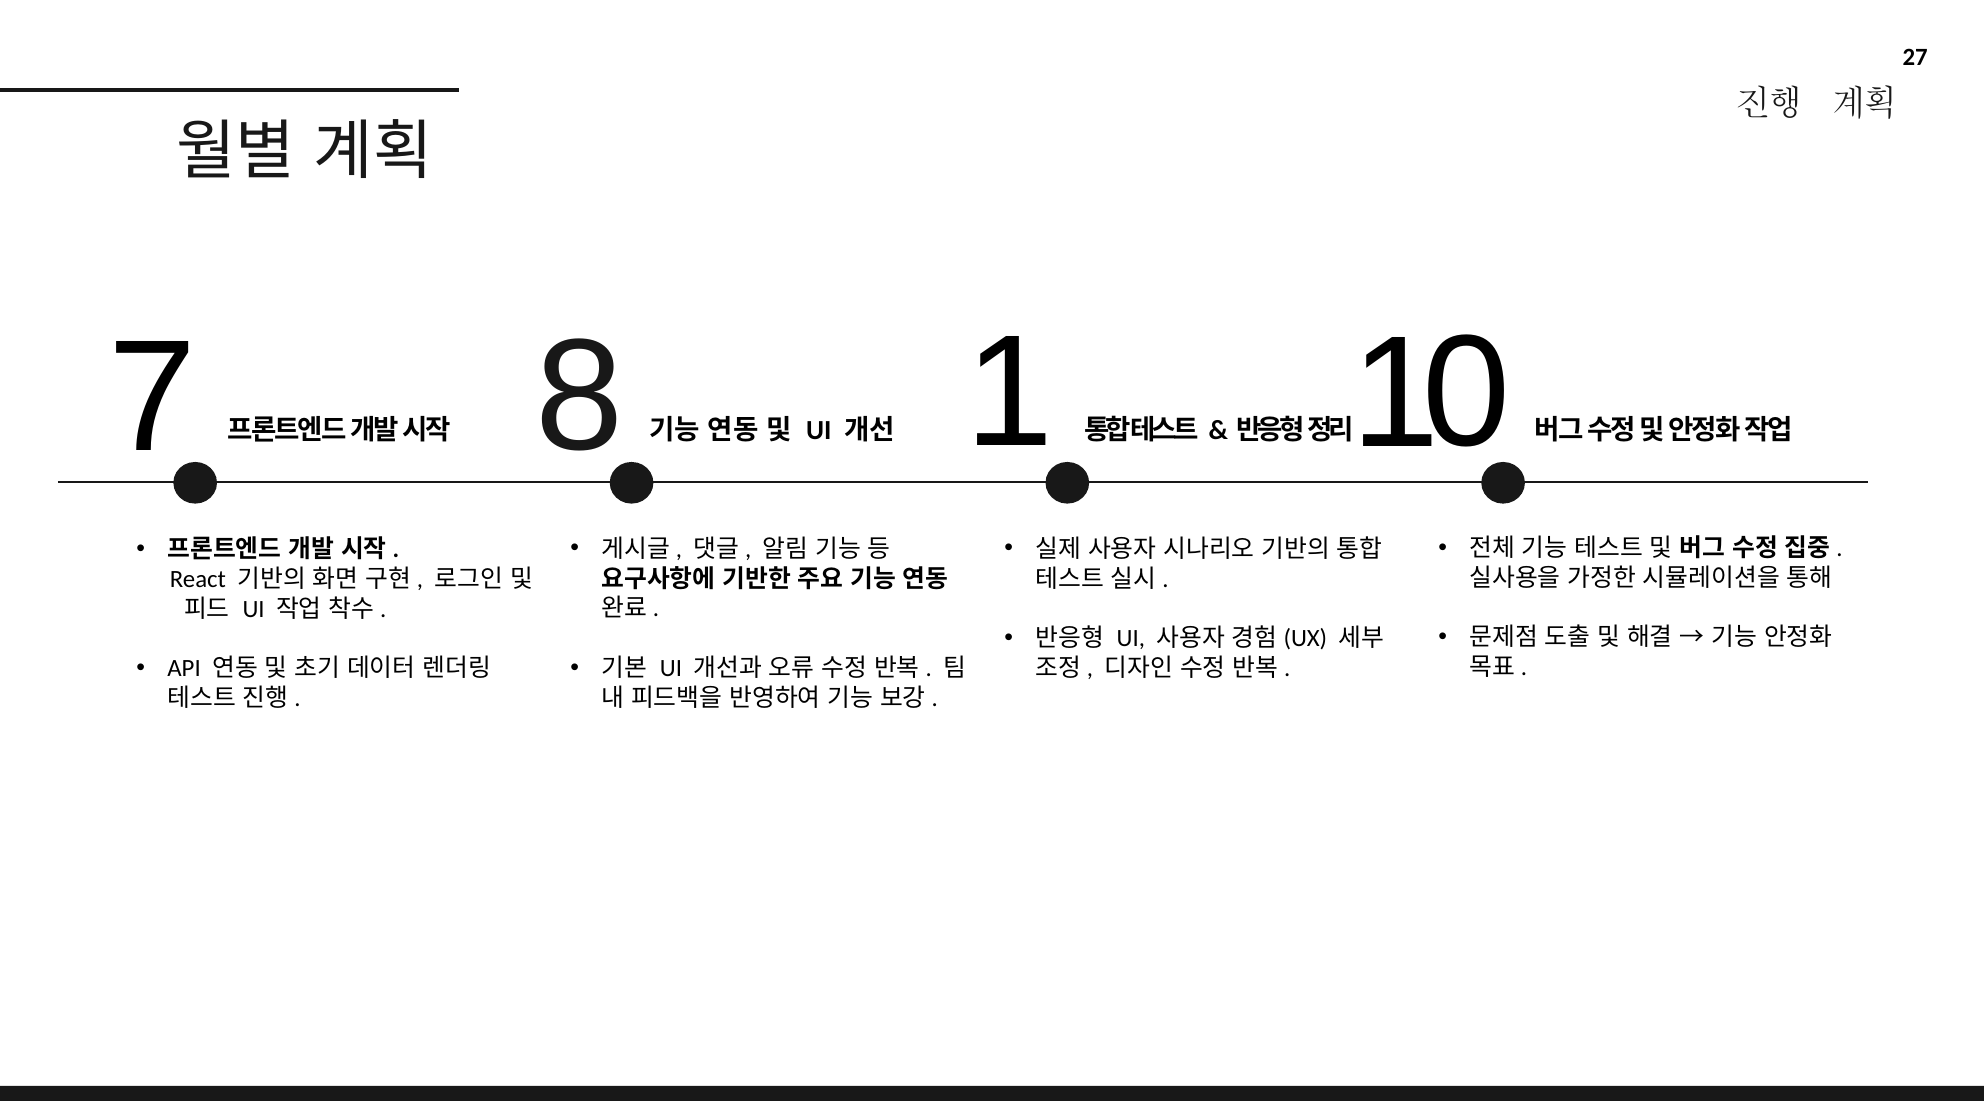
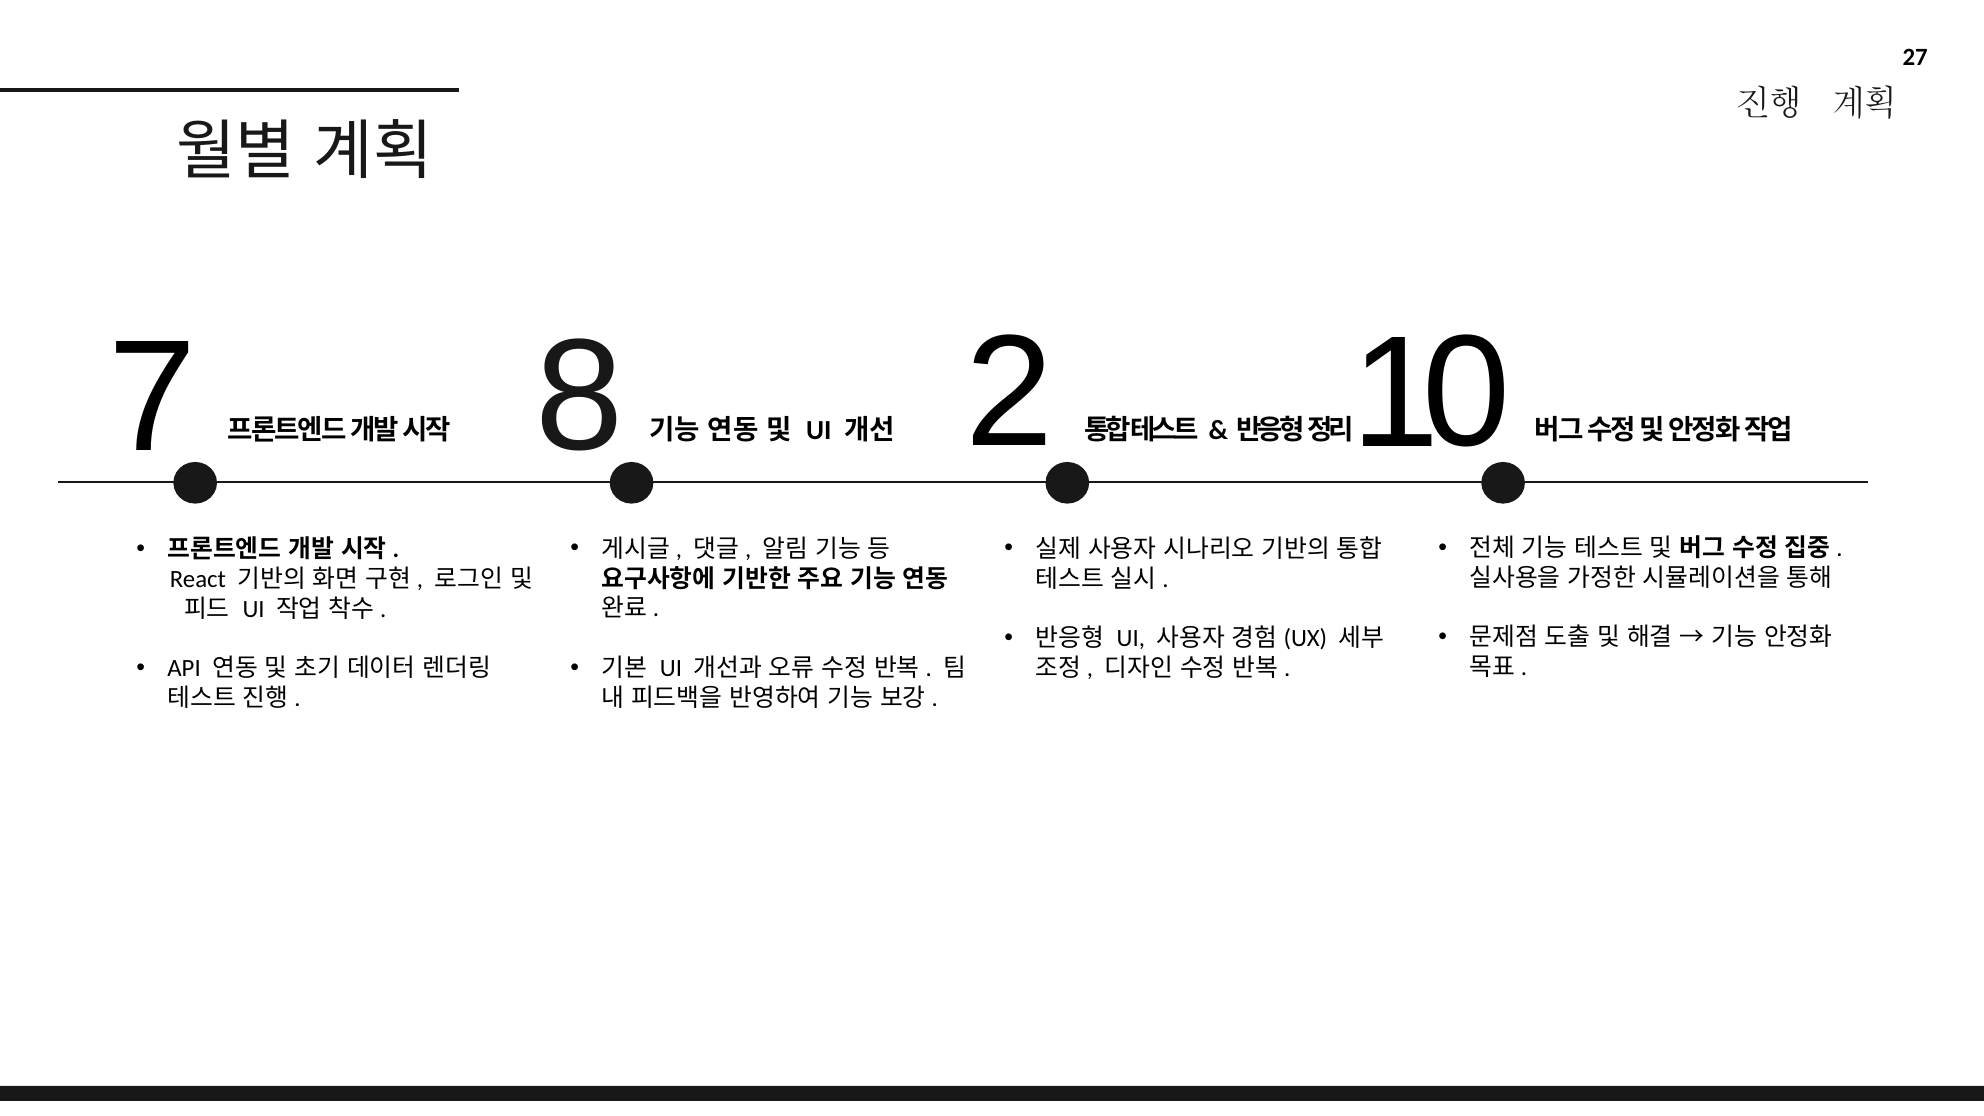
1: 1 -> 2
